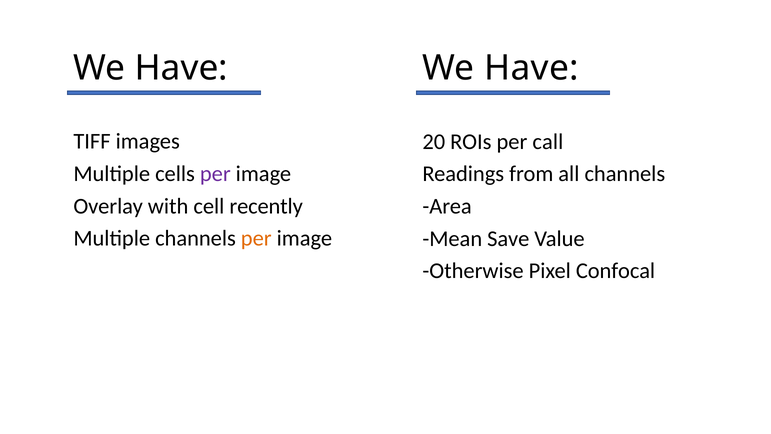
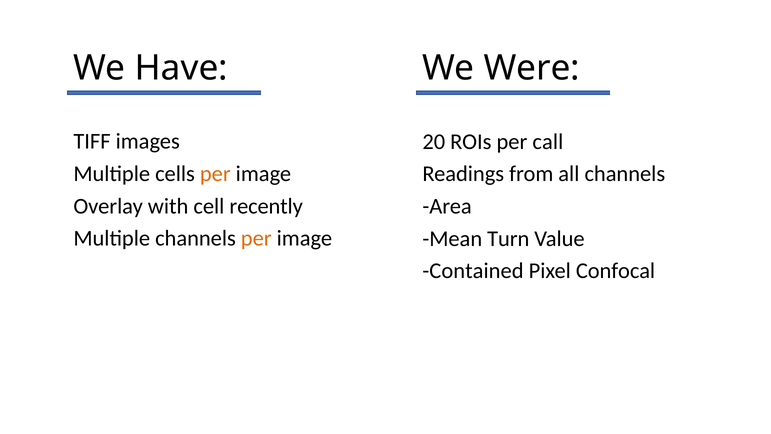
Have at (531, 68): Have -> Were
per at (215, 174) colour: purple -> orange
Save: Save -> Turn
Otherwise: Otherwise -> Contained
